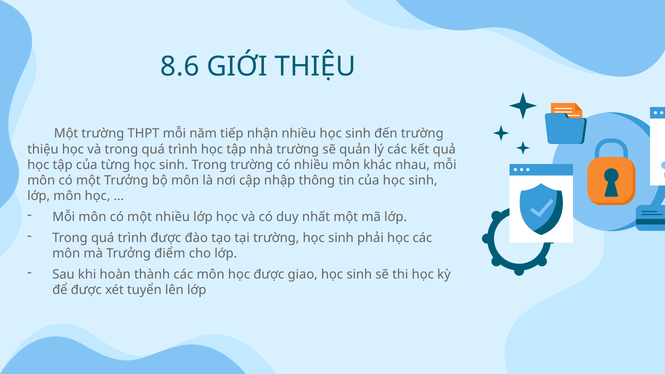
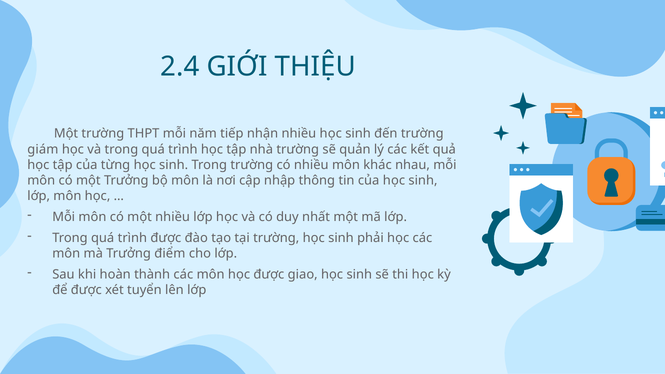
8.6: 8.6 -> 2.4
thiệu at (43, 149): thiệu -> giám
